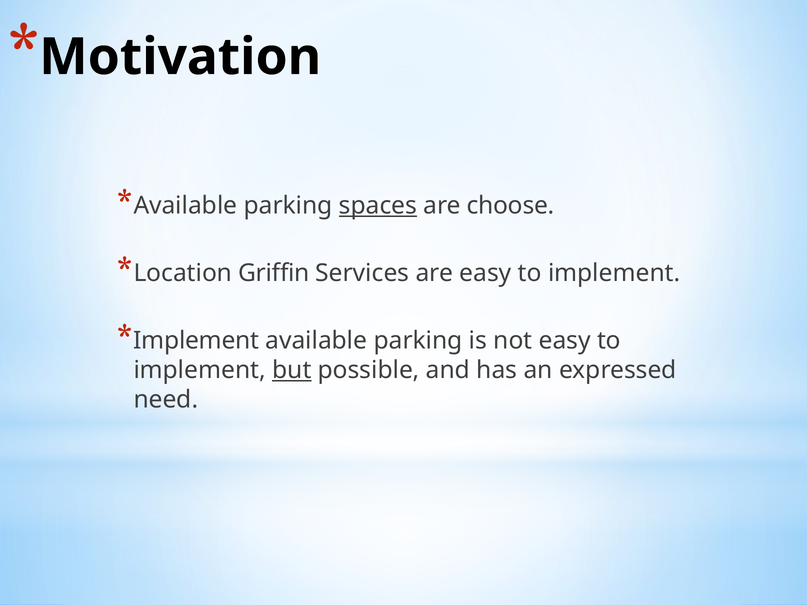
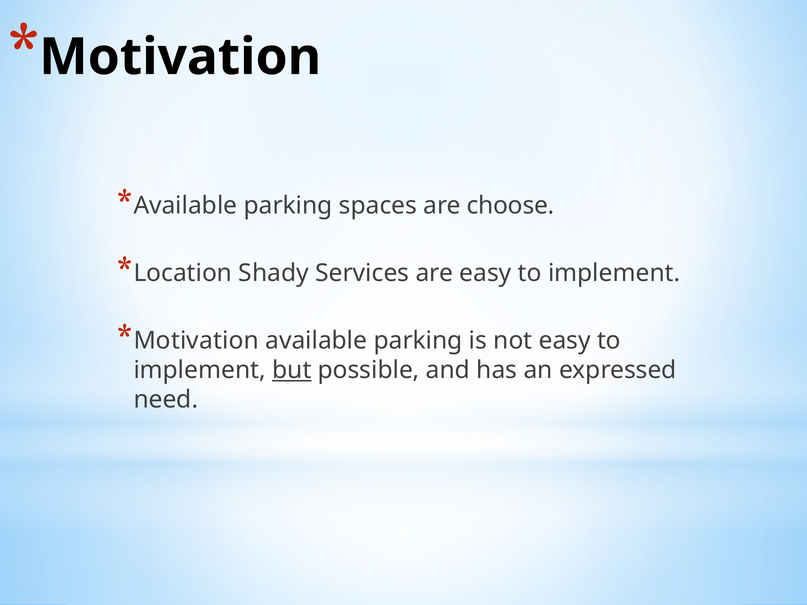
spaces underline: present -> none
Griffin: Griffin -> Shady
Implement at (196, 341): Implement -> Motivation
